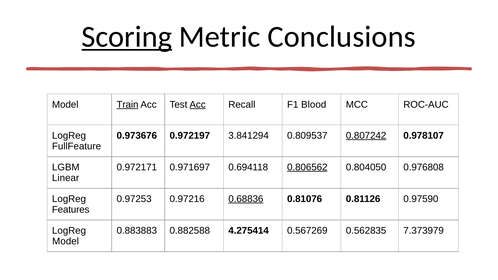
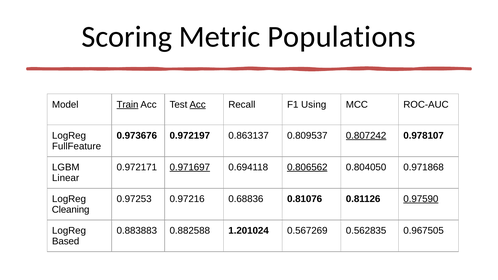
Scoring underline: present -> none
Conclusions: Conclusions -> Populations
Blood: Blood -> Using
3.841294: 3.841294 -> 0.863137
0.971697 underline: none -> present
0.976808: 0.976808 -> 0.971868
0.68836 underline: present -> none
0.97590 underline: none -> present
Features: Features -> Cleaning
4.275414: 4.275414 -> 1.201024
7.373979: 7.373979 -> 0.967505
Model at (66, 242): Model -> Based
